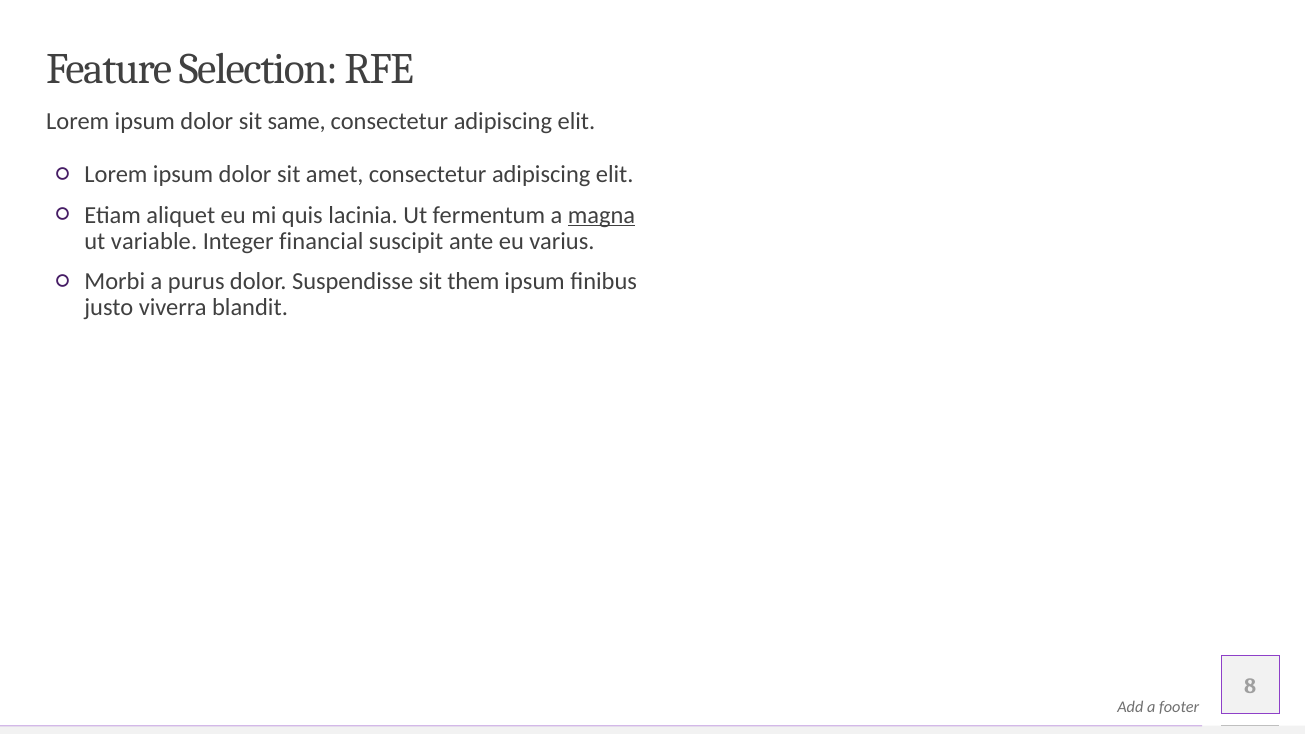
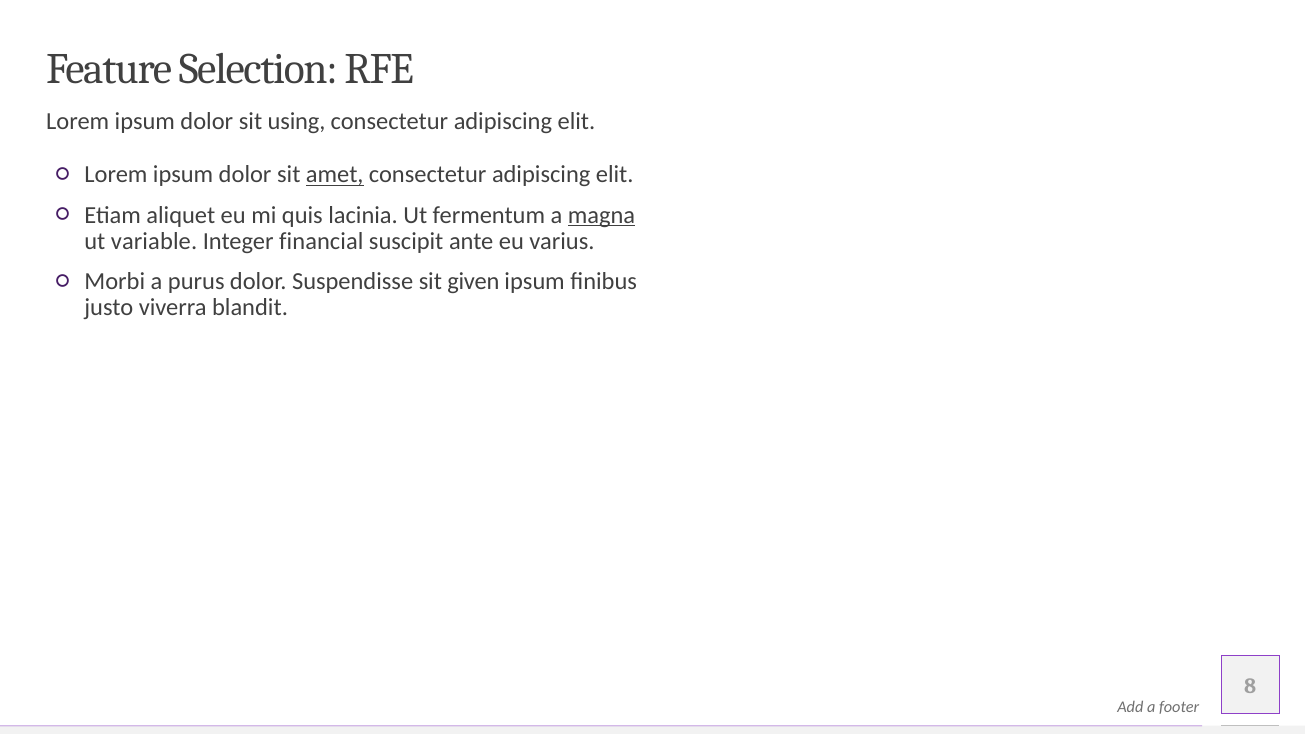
same: same -> using
amet underline: none -> present
them: them -> given
